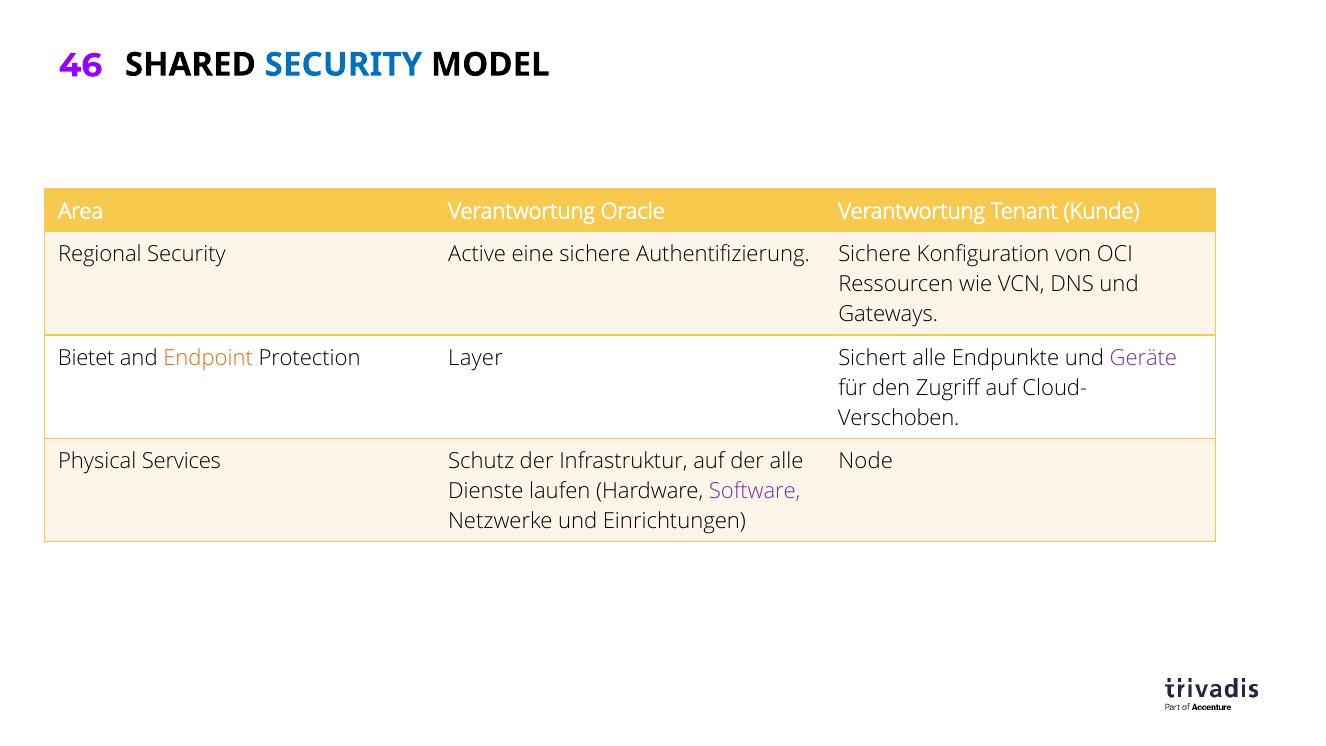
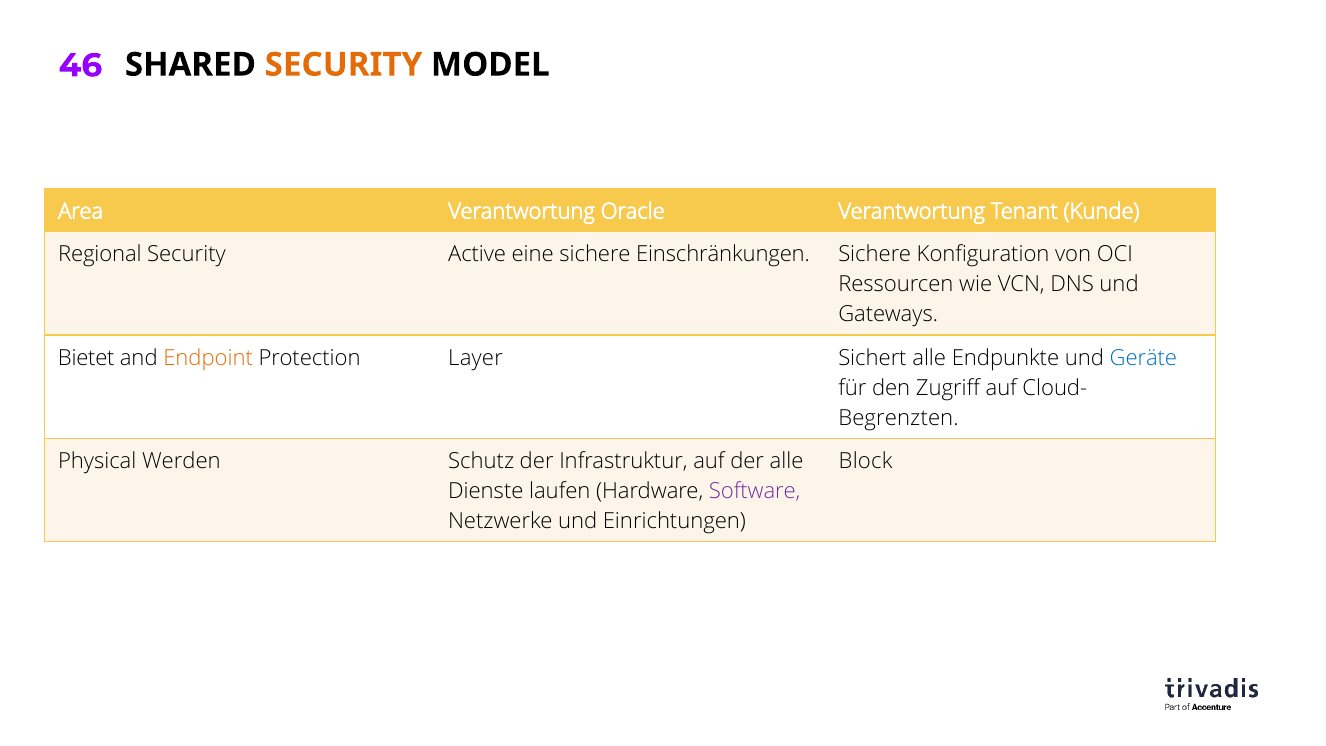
SECURITY at (343, 65) colour: blue -> orange
Authentifizierung: Authentifizierung -> Einschränkungen
Geräte colour: purple -> blue
Verschoben: Verschoben -> Begrenzten
Services: Services -> Werden
Node: Node -> Block
